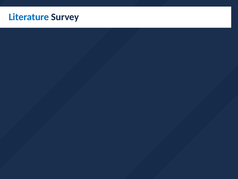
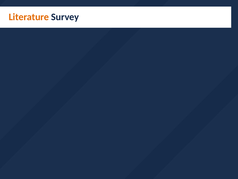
Literature colour: blue -> orange
